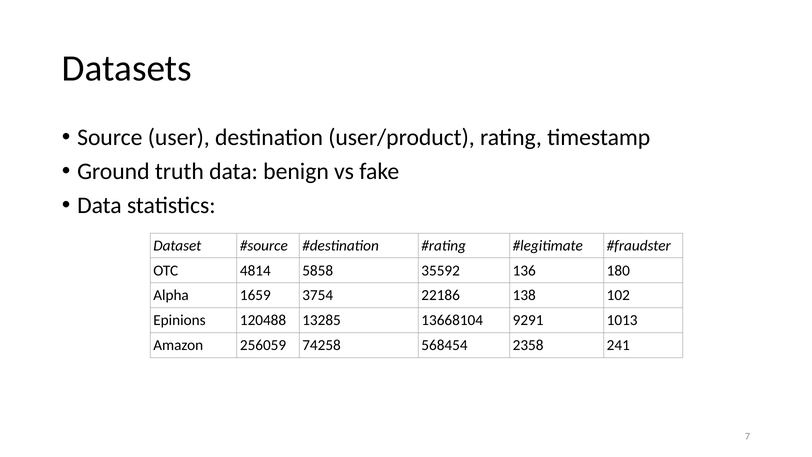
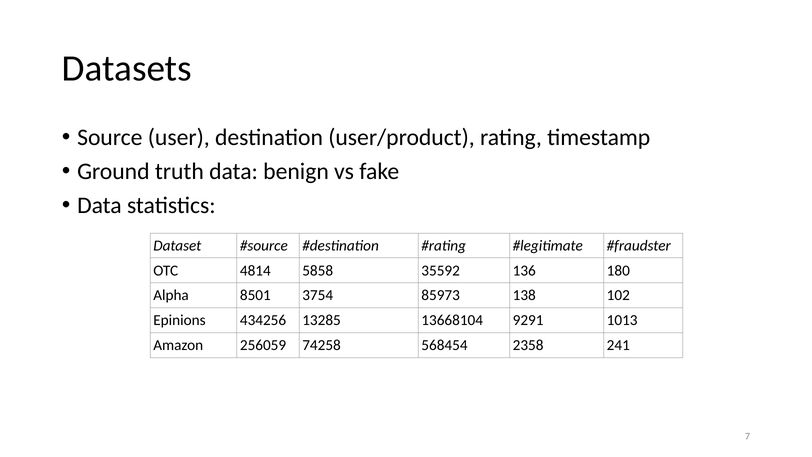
1659: 1659 -> 8501
22186: 22186 -> 85973
120488: 120488 -> 434256
